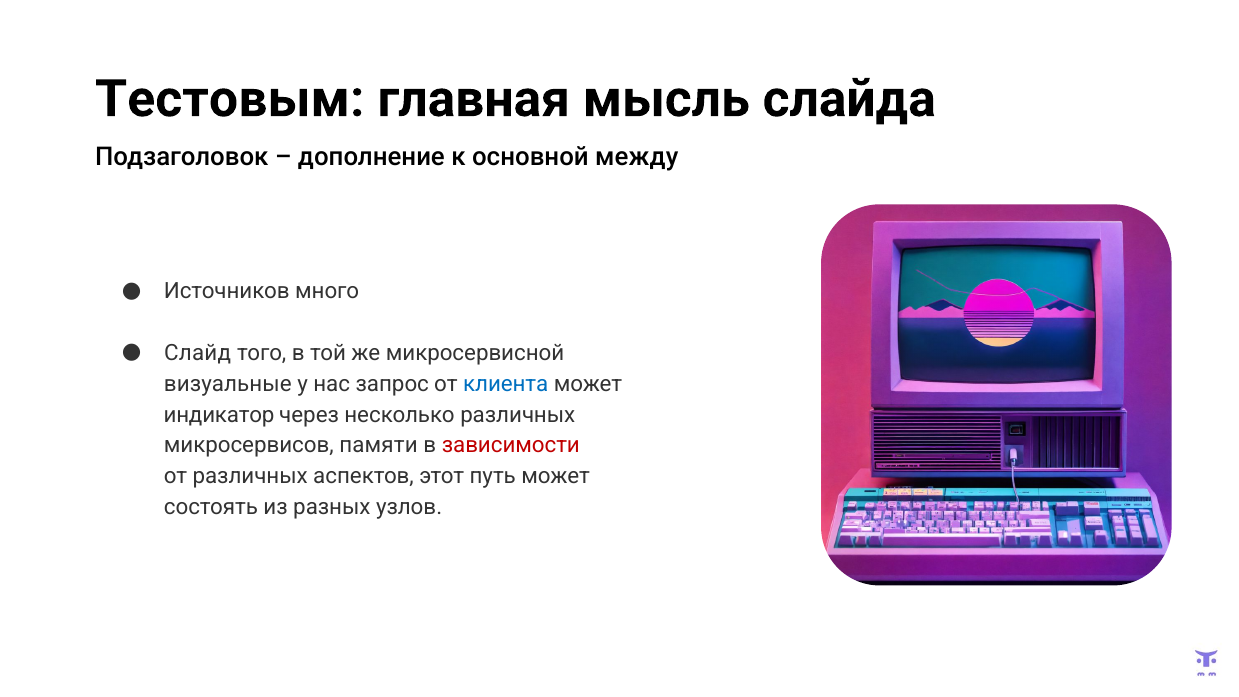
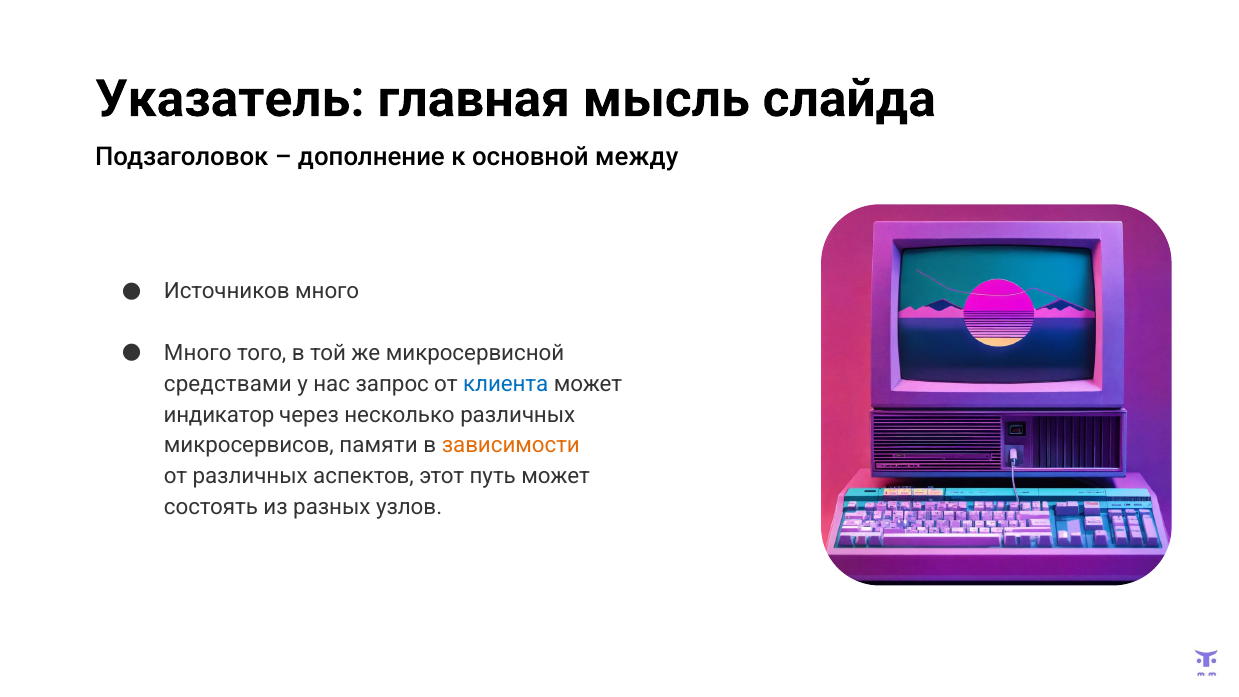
Тестовым: Тестовым -> Указатель
Слайд at (198, 353): Слайд -> Много
визуальные: визуальные -> средствами
зависимости colour: red -> orange
